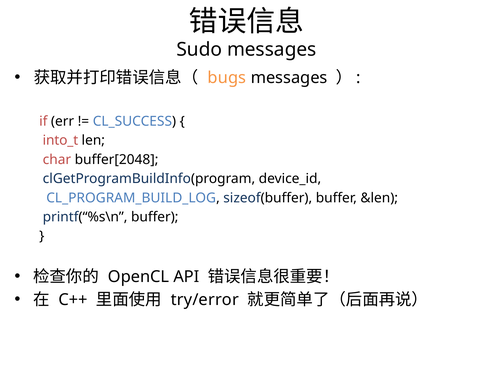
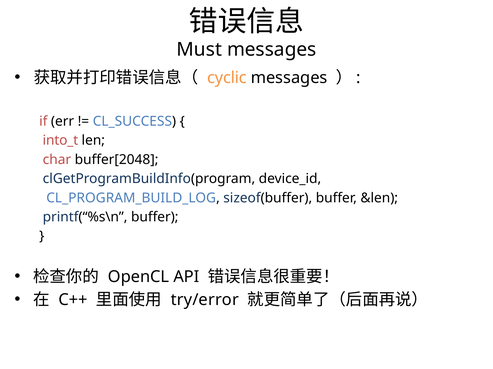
Sudo: Sudo -> Must
bugs: bugs -> cyclic
